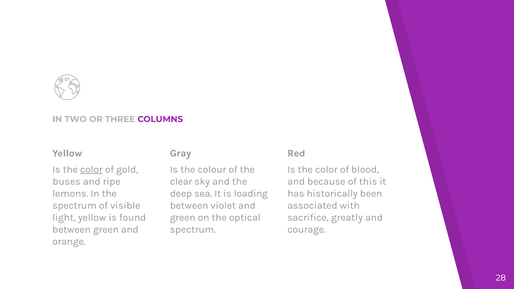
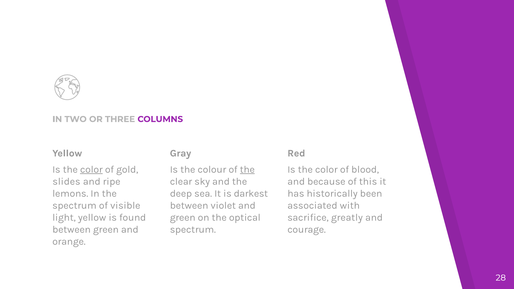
the at (247, 170) underline: none -> present
buses: buses -> slides
loading: loading -> darkest
